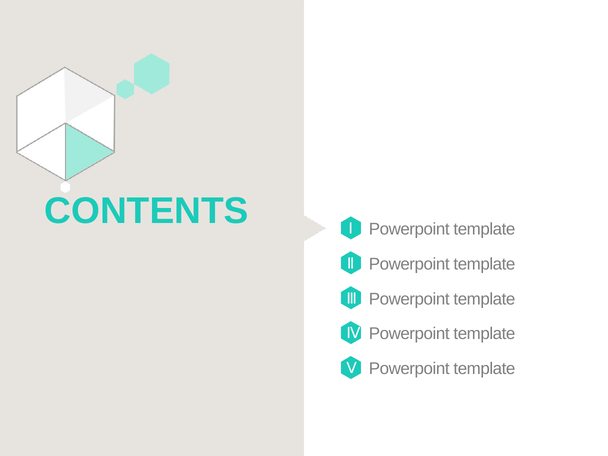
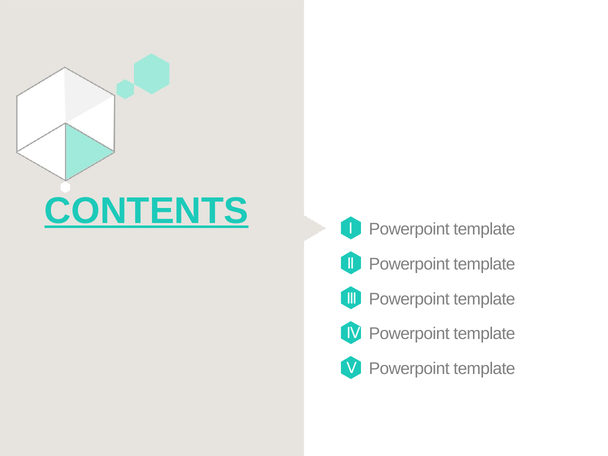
CONTENTS underline: none -> present
